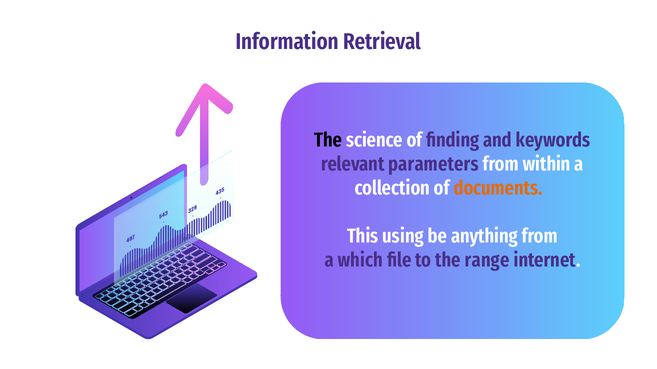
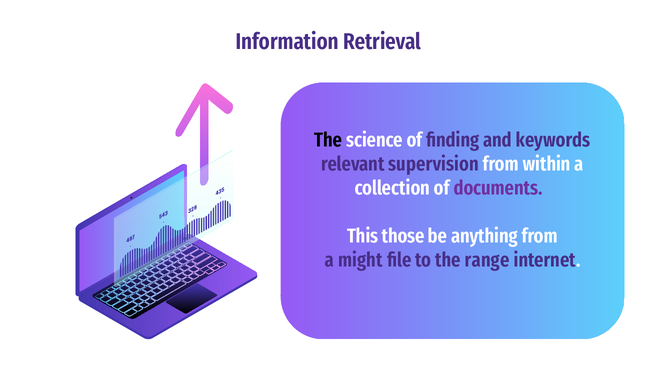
parameters: parameters -> supervision
documents colour: orange -> purple
using: using -> those
which: which -> might
